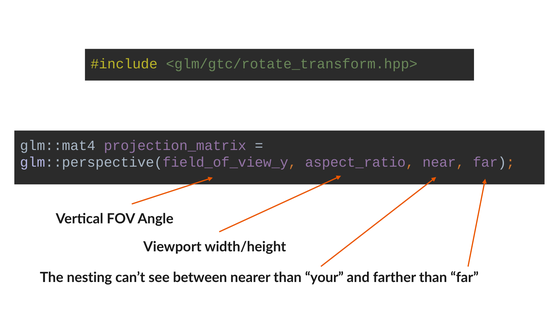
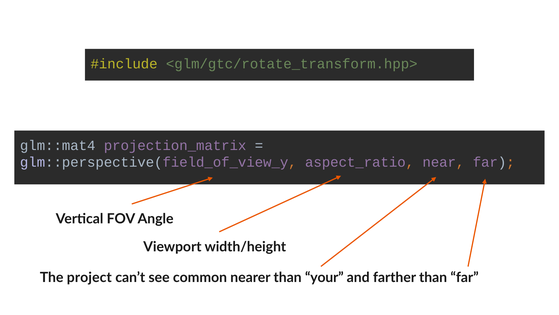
nesting: nesting -> project
between: between -> common
